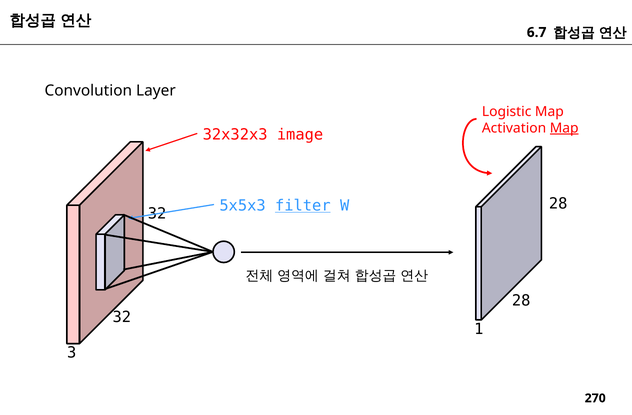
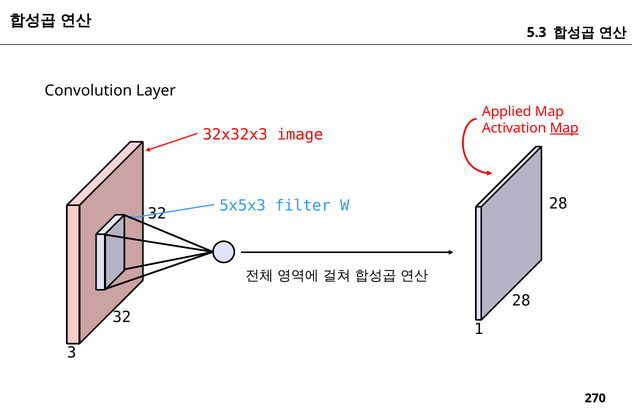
6.7: 6.7 -> 5.3
Logistic: Logistic -> Applied
filter underline: present -> none
